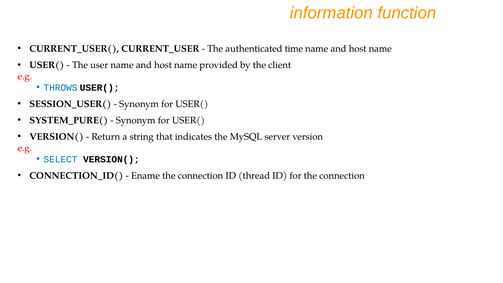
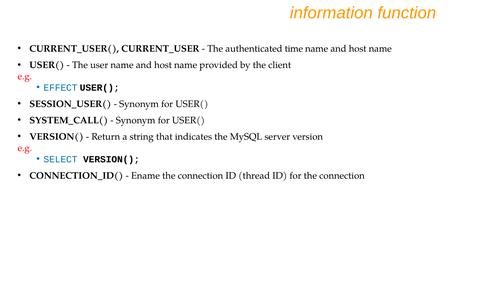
THROWS: THROWS -> EFFECT
SYSTEM_PURE(: SYSTEM_PURE( -> SYSTEM_CALL(
